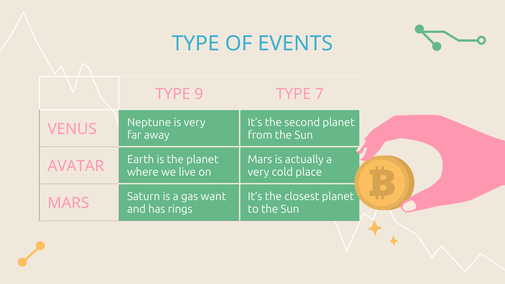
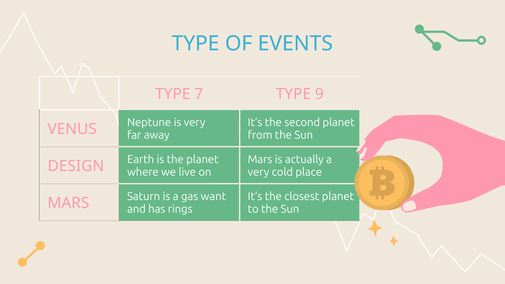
9: 9 -> 7
7: 7 -> 9
AVATAR: AVATAR -> DESIGN
